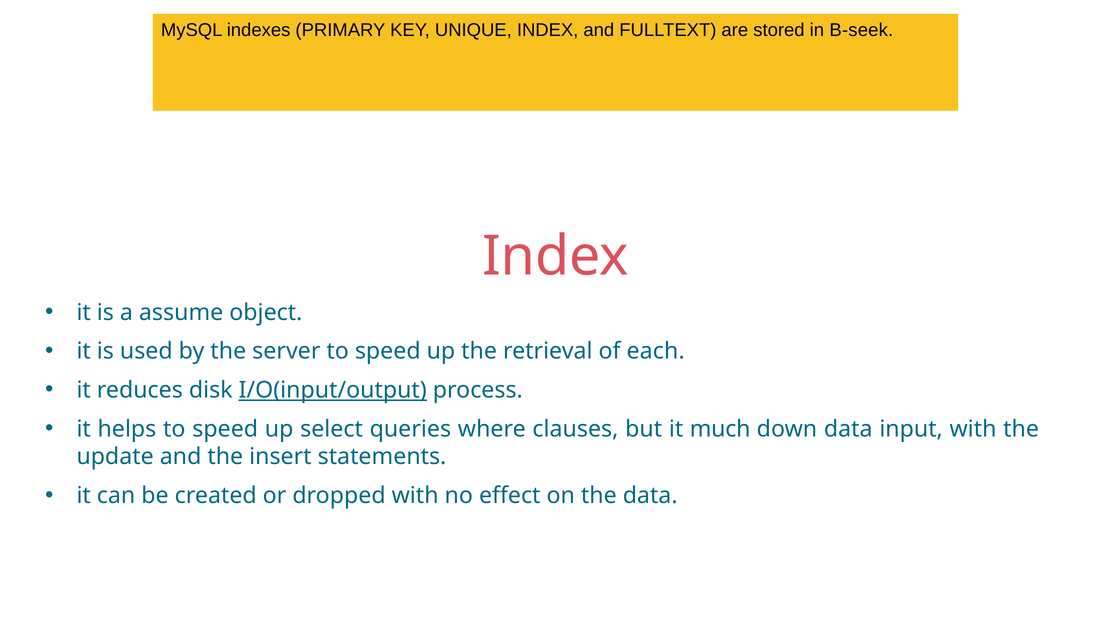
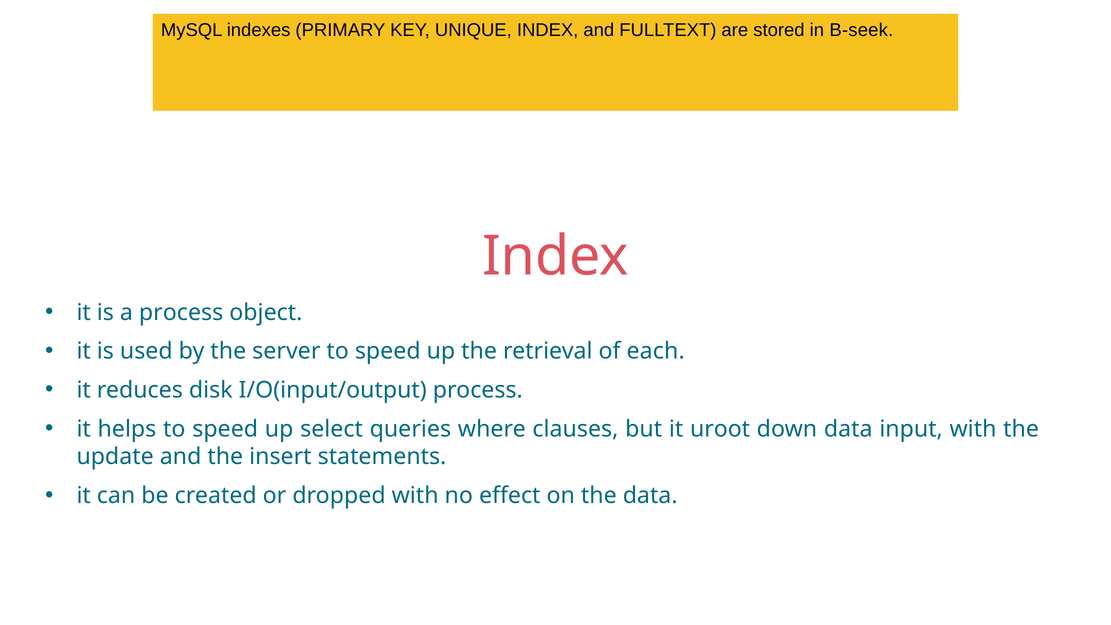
a assume: assume -> process
I/O(input/output underline: present -> none
much: much -> uroot
